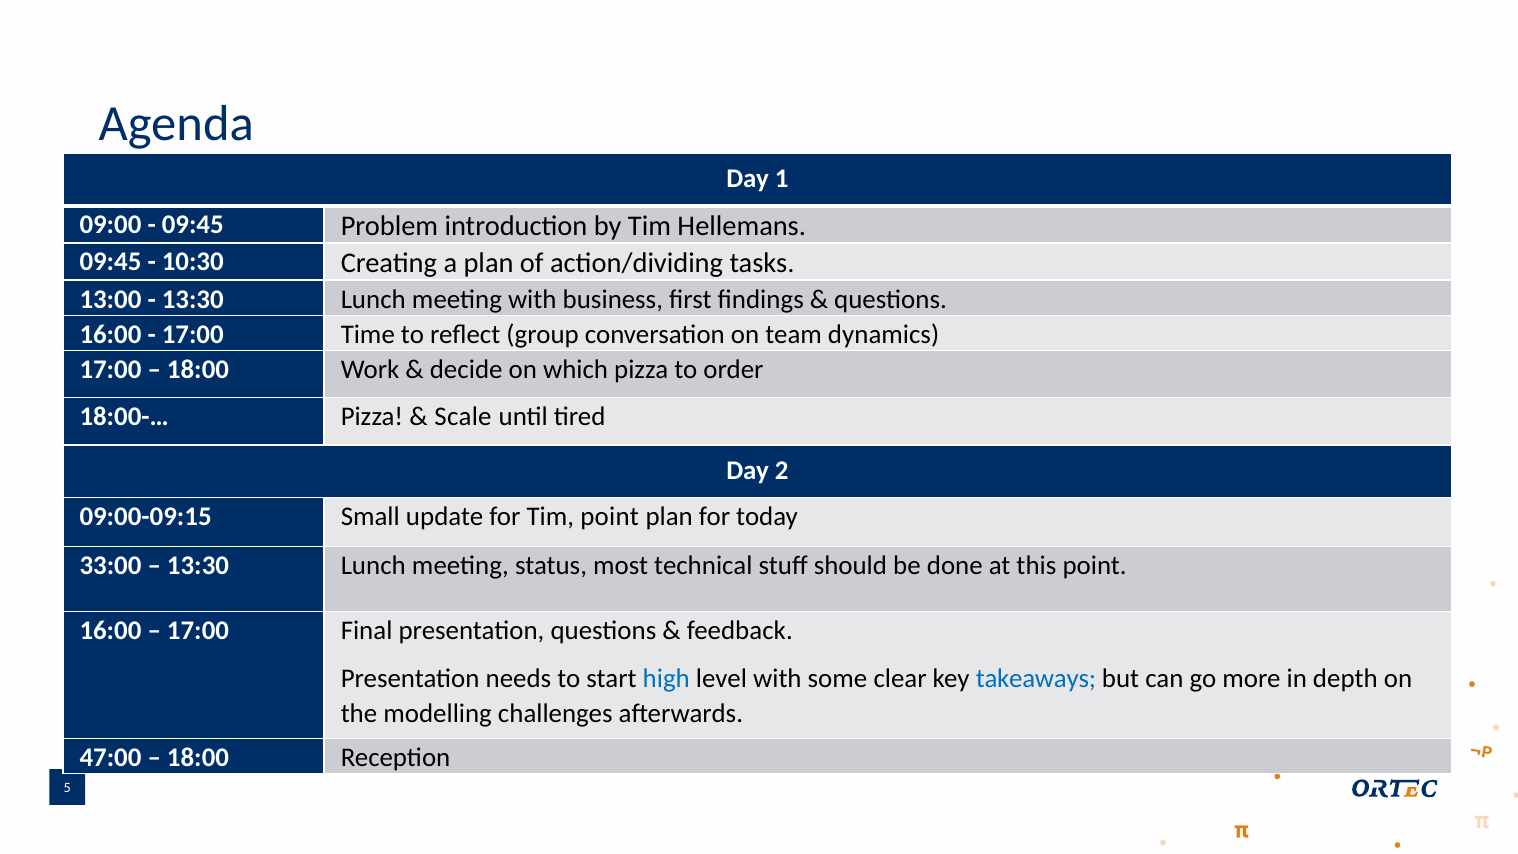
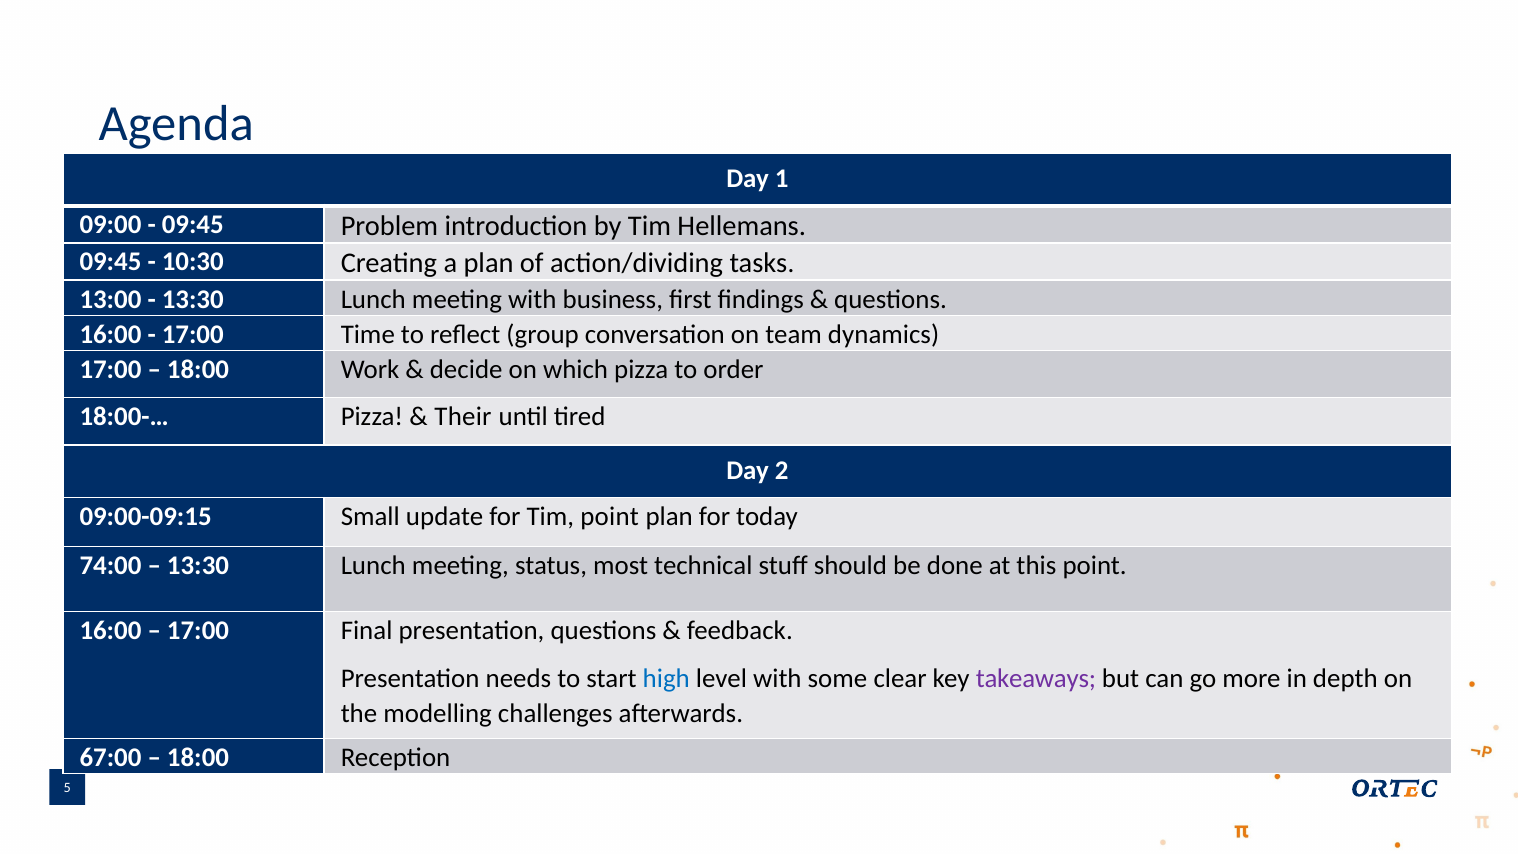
Scale: Scale -> Their
33:00: 33:00 -> 74:00
takeaways colour: blue -> purple
47:00: 47:00 -> 67:00
